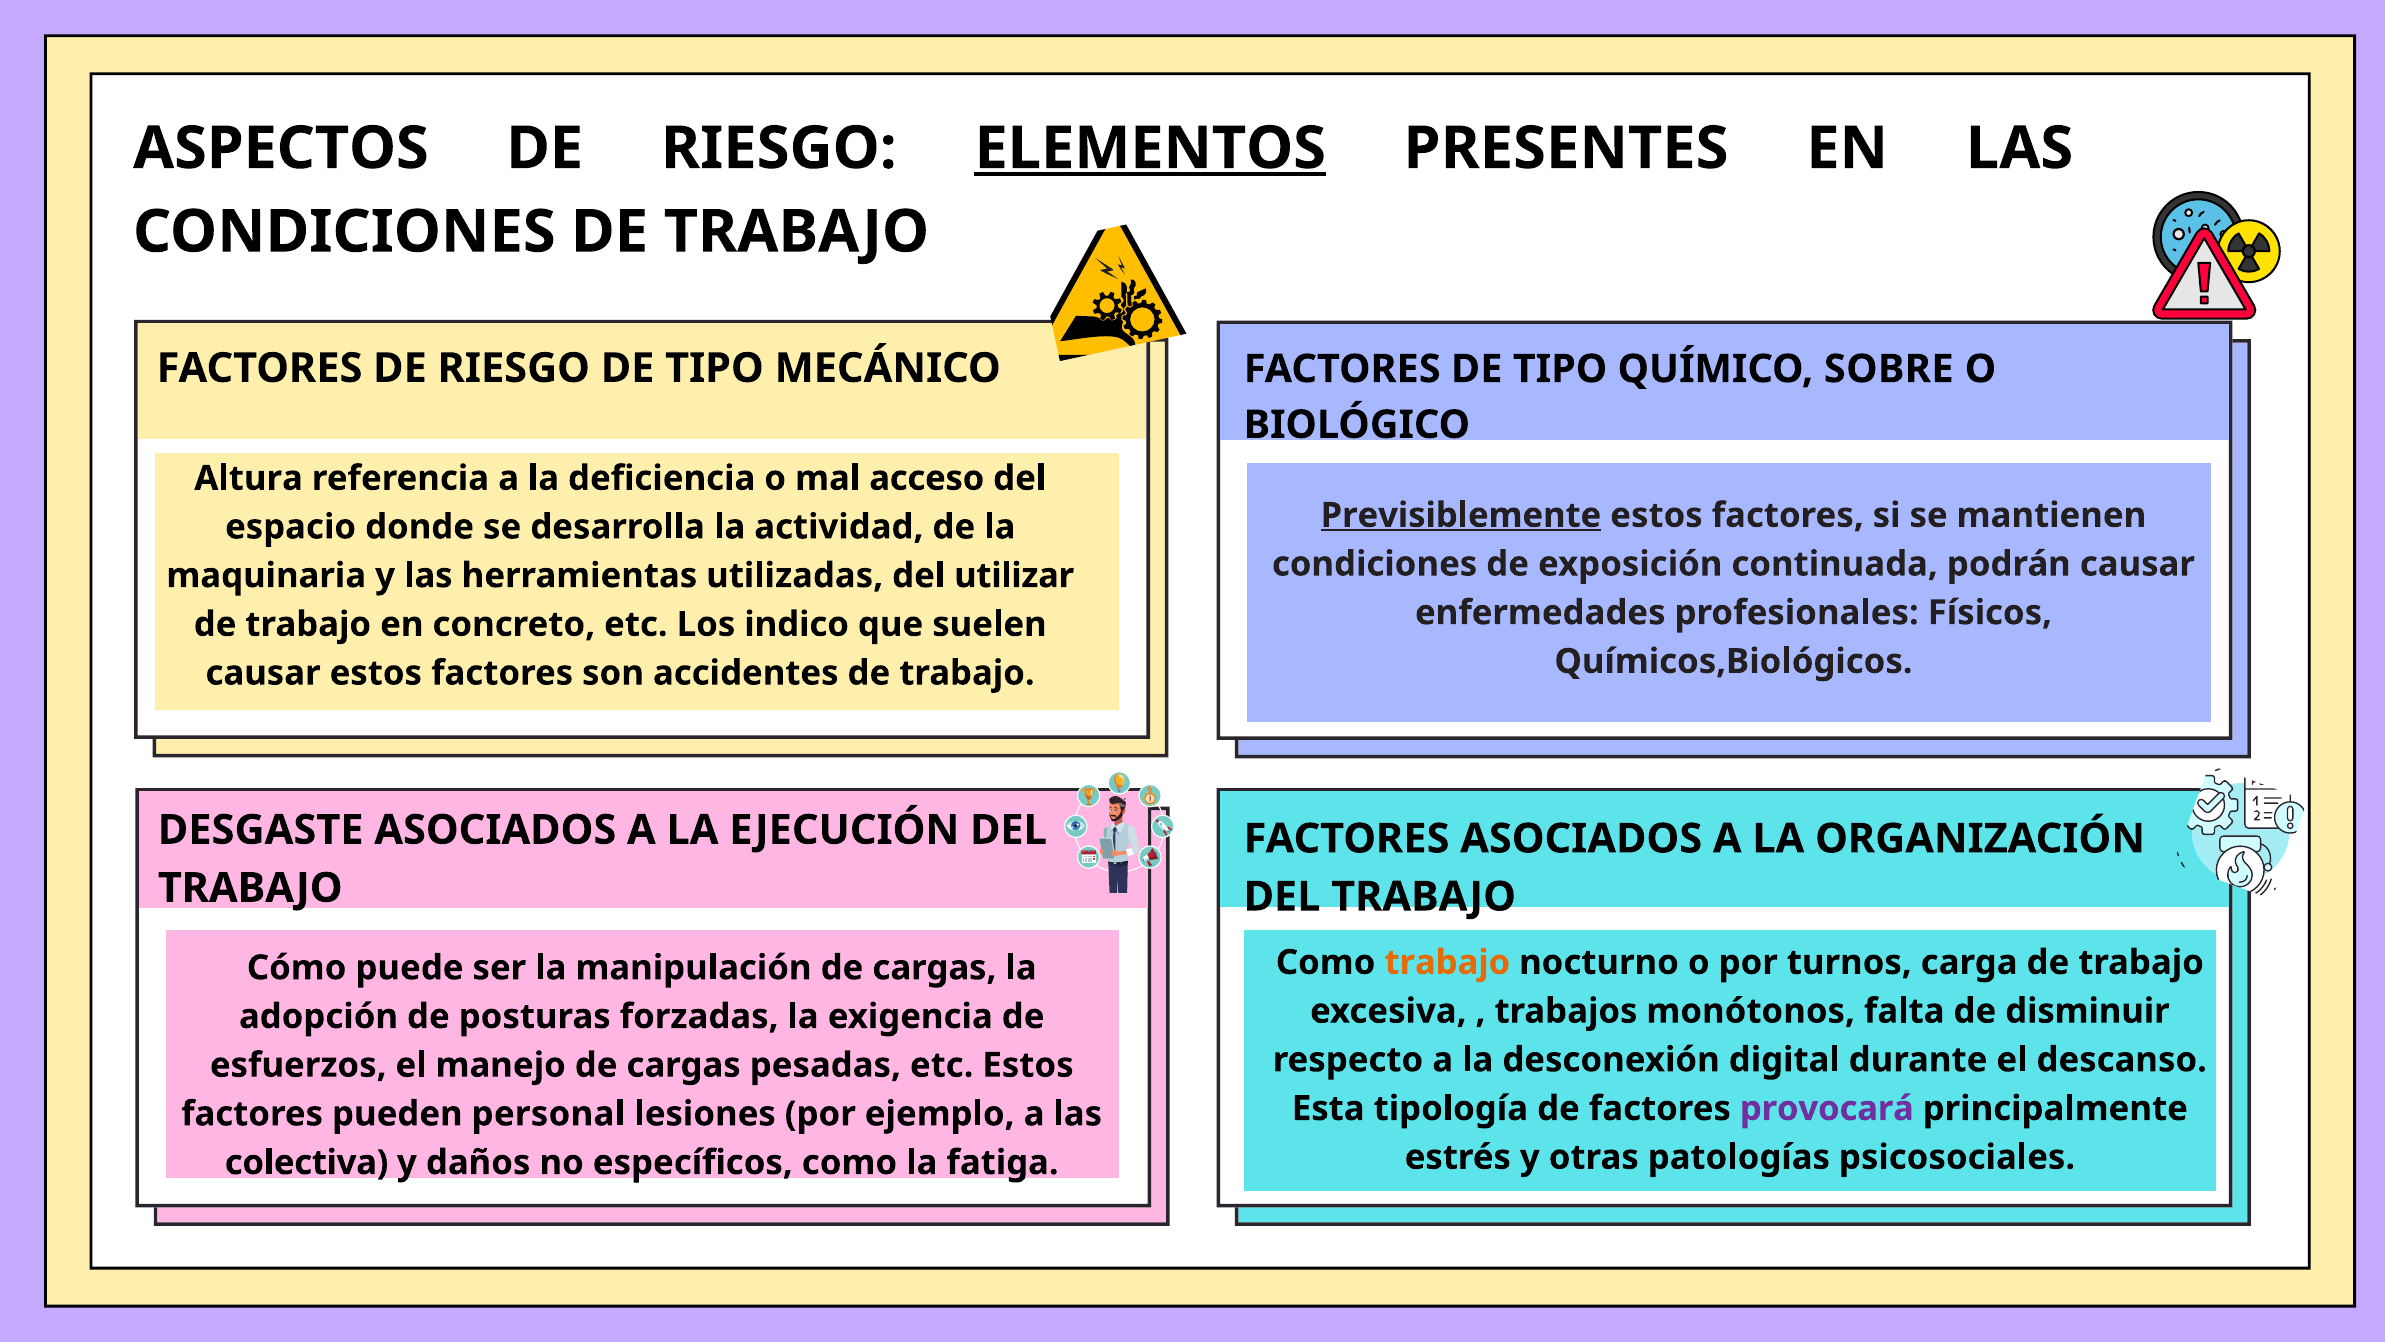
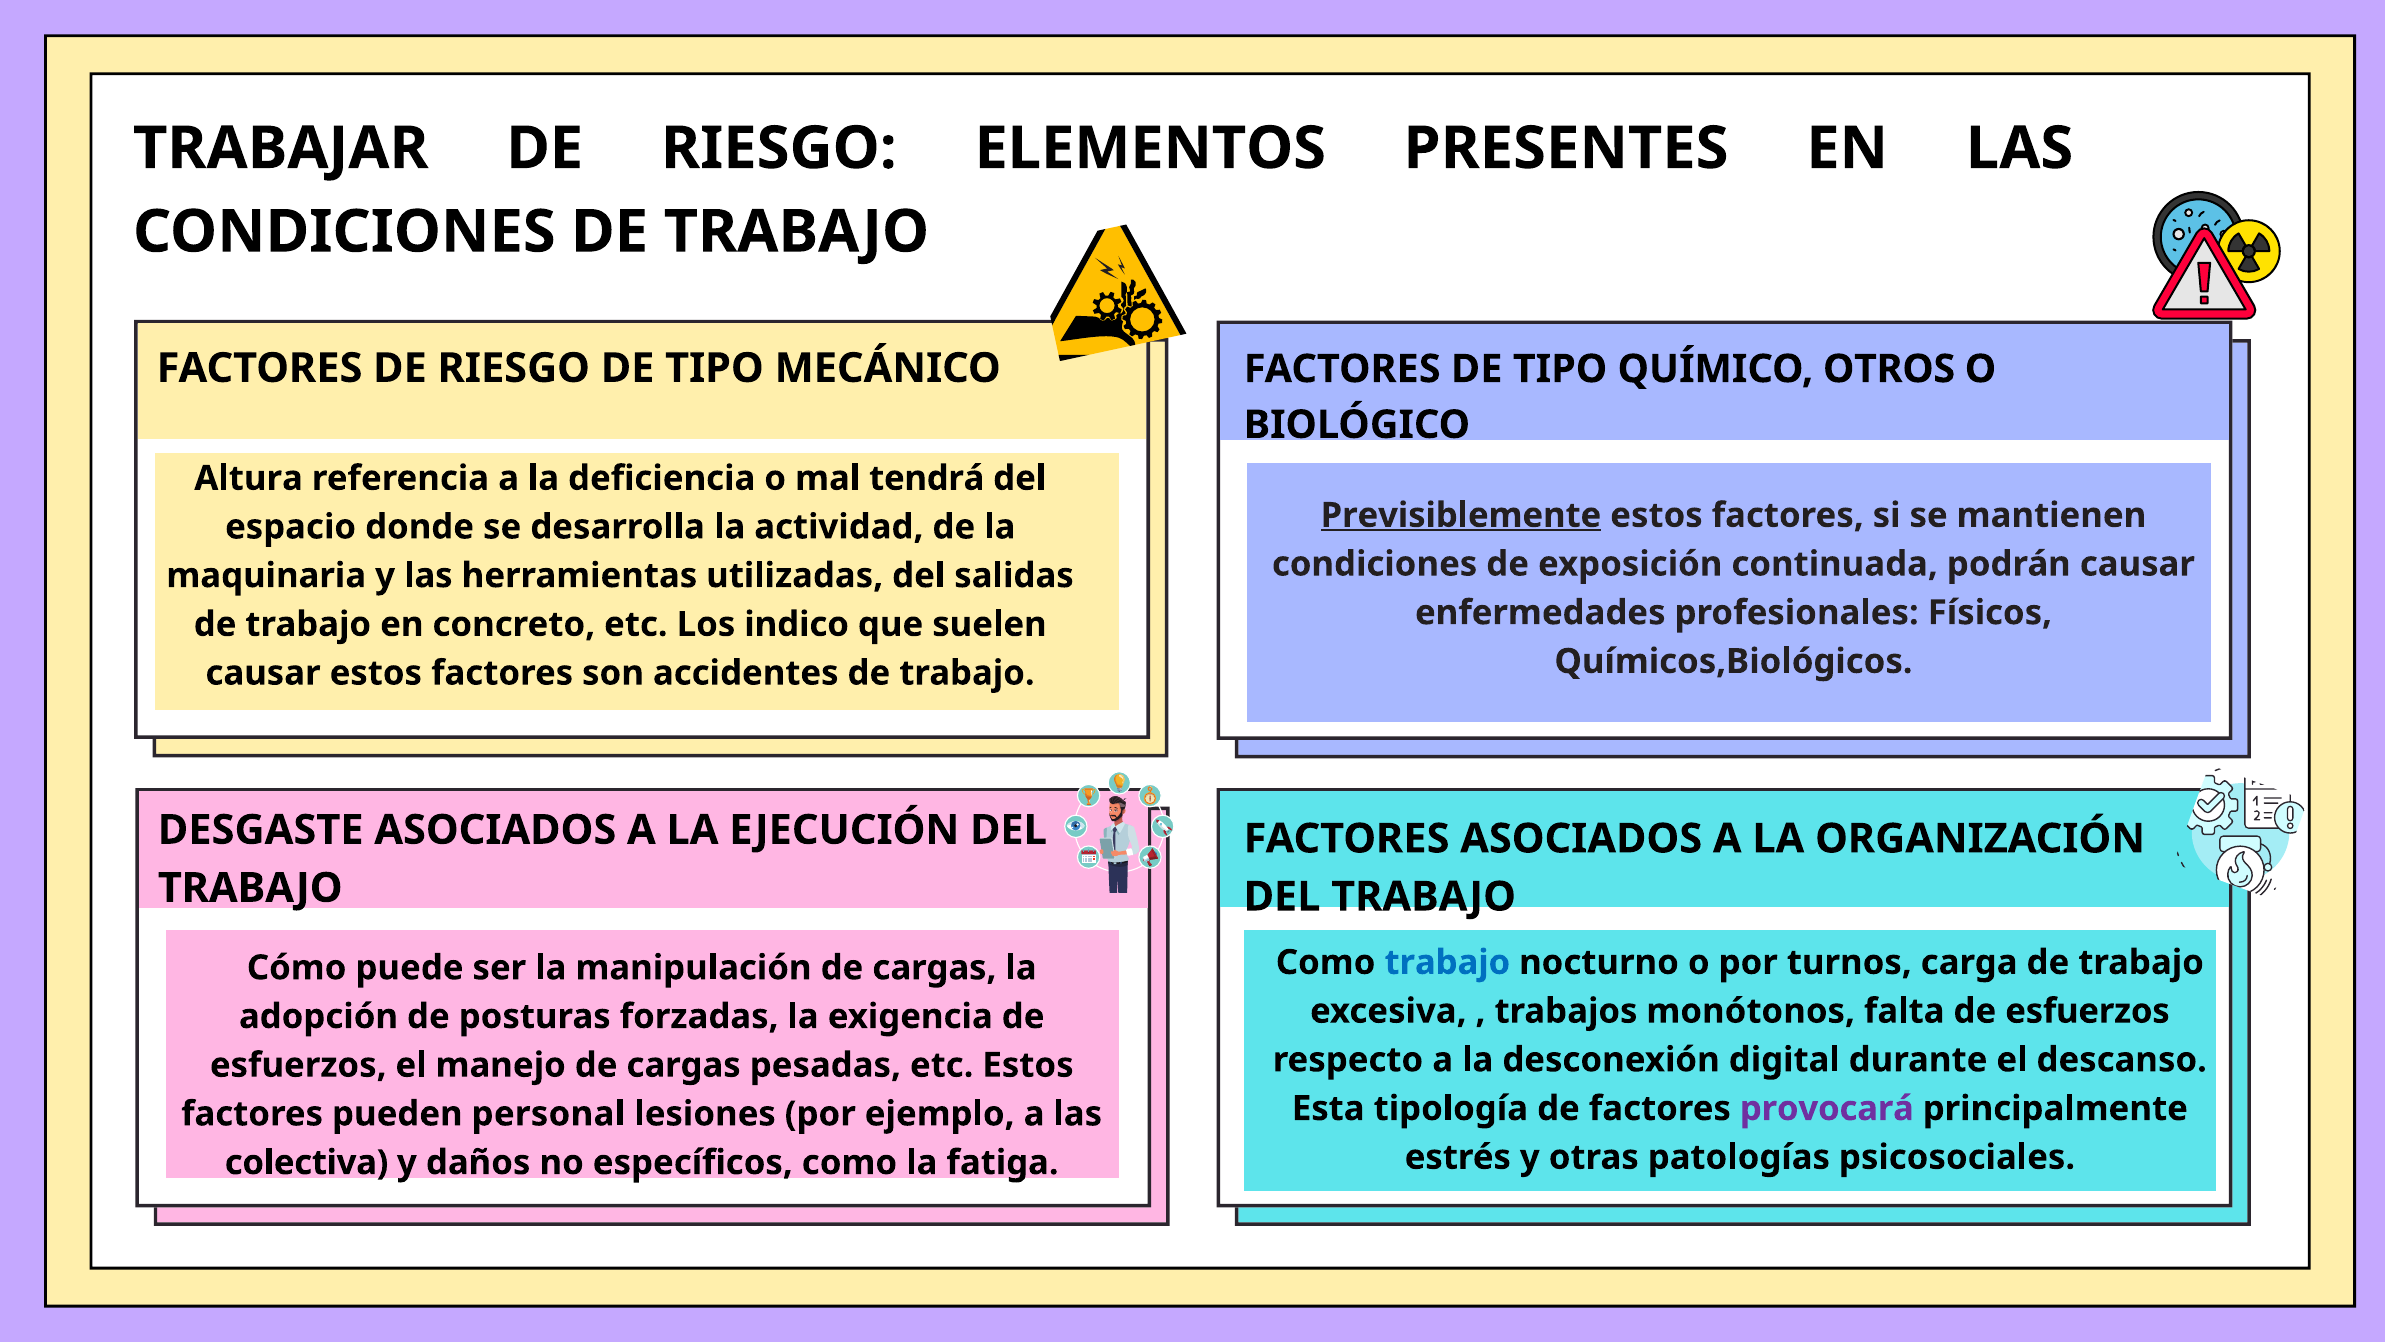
ASPECTOS: ASPECTOS -> TRABAJAR
ELEMENTOS underline: present -> none
SOBRE: SOBRE -> OTROS
acceso: acceso -> tendrá
utilizar: utilizar -> salidas
trabajo at (1447, 962) colour: orange -> blue
falta de disminuir: disminuir -> esfuerzos
